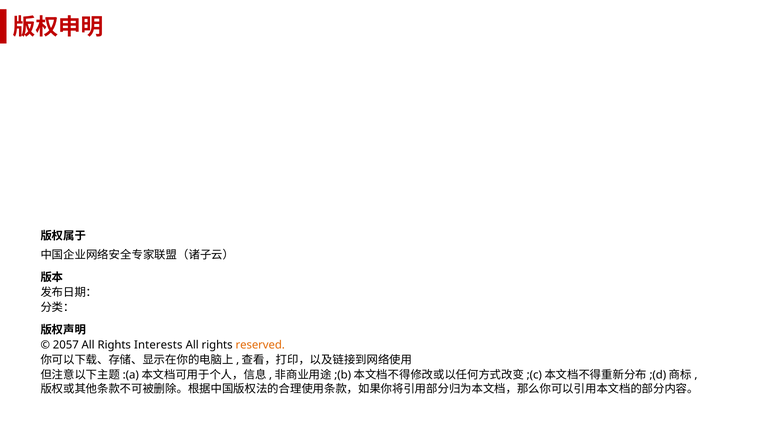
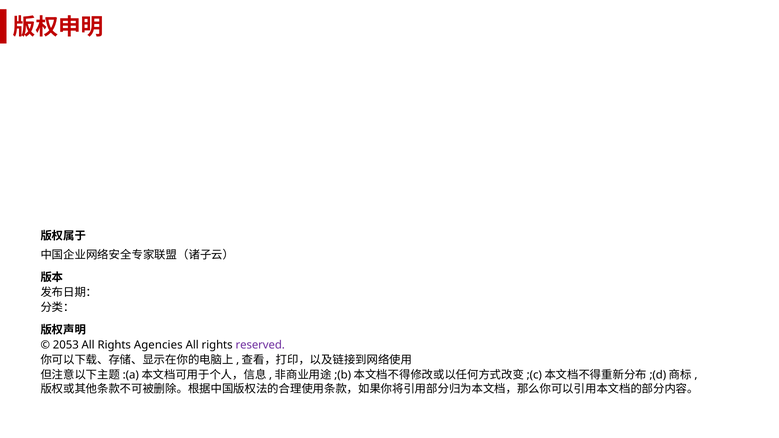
2057: 2057 -> 2053
Interests: Interests -> Agencies
reserved colour: orange -> purple
